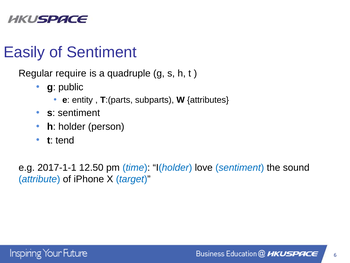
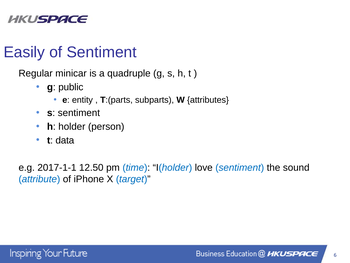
require: require -> minicar
tend: tend -> data
